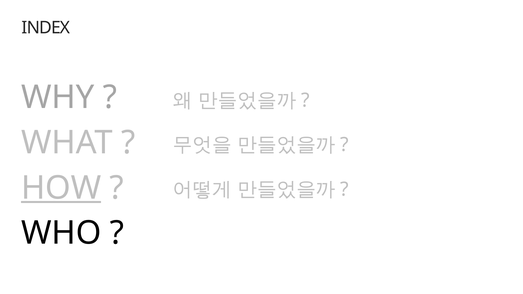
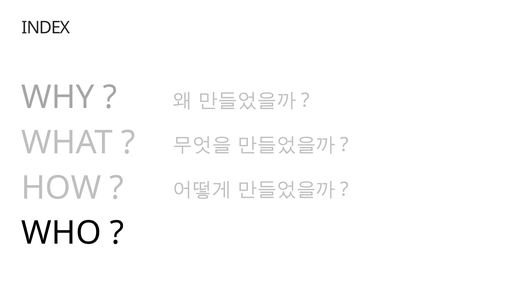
HOW underline: present -> none
